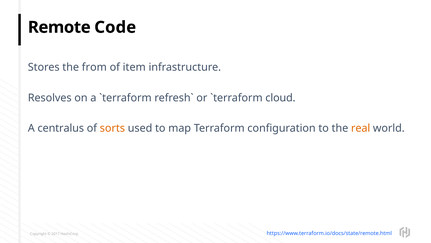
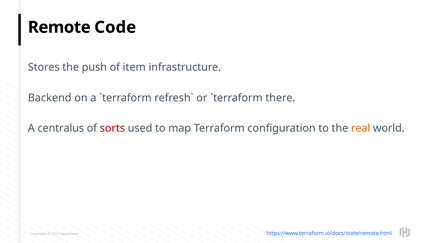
from: from -> push
Resolves: Resolves -> Backend
cloud: cloud -> there
sorts colour: orange -> red
